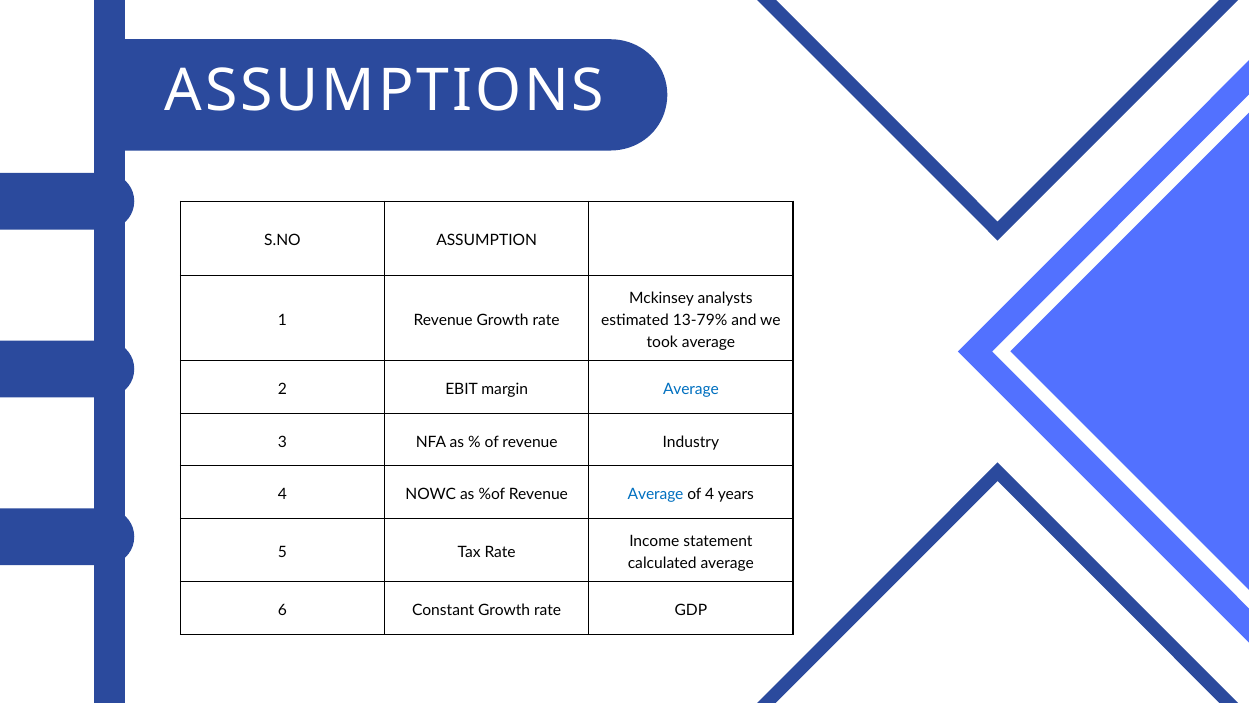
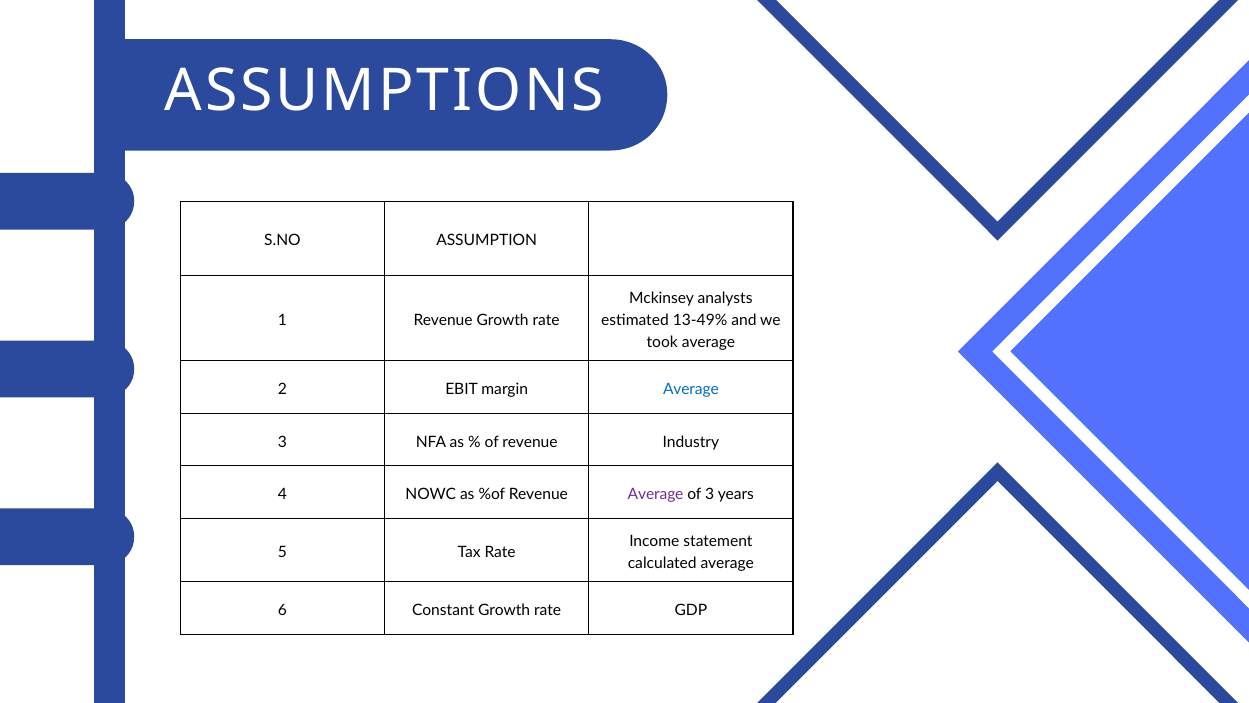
13-79%: 13-79% -> 13-49%
Average at (656, 494) colour: blue -> purple
of 4: 4 -> 3
